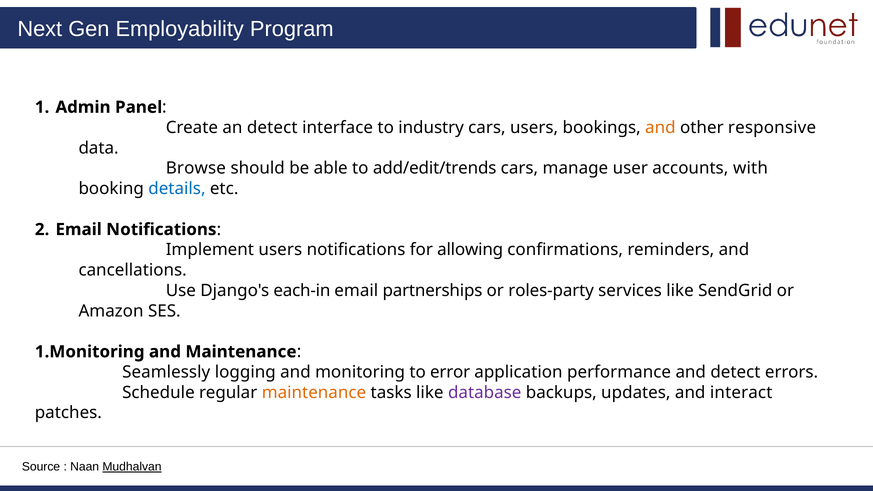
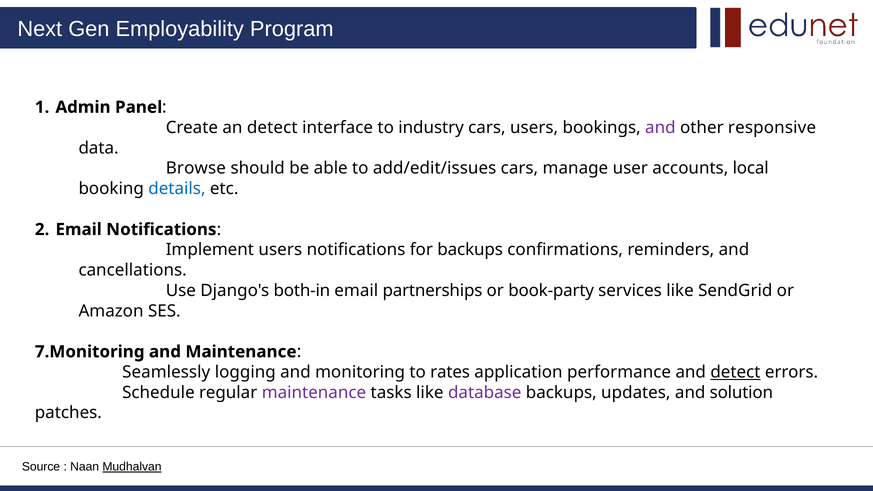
and at (660, 128) colour: orange -> purple
add/edit/trends: add/edit/trends -> add/edit/issues
with: with -> local
for allowing: allowing -> backups
each-in: each-in -> both-in
roles-party: roles-party -> book-party
1.Monitoring: 1.Monitoring -> 7.Monitoring
error: error -> rates
detect at (735, 372) underline: none -> present
maintenance at (314, 393) colour: orange -> purple
interact: interact -> solution
